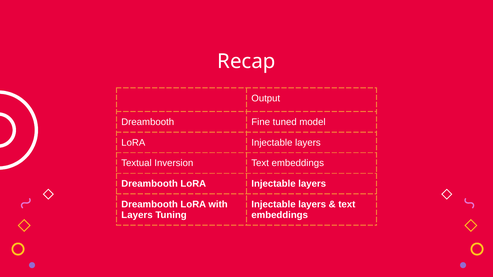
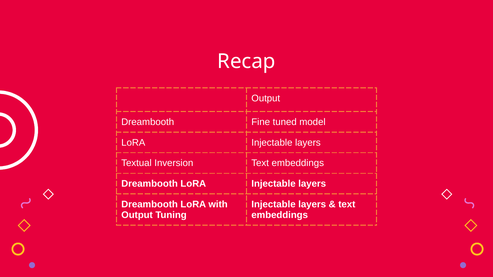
Layers at (137, 215): Layers -> Output
